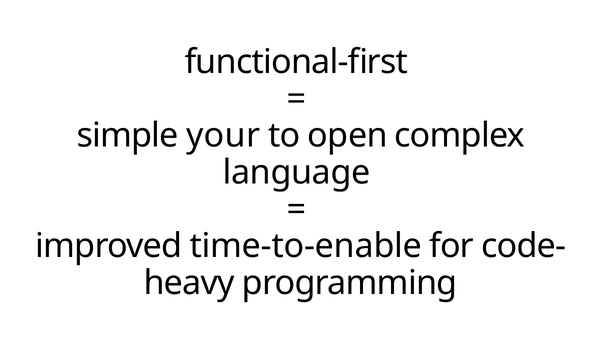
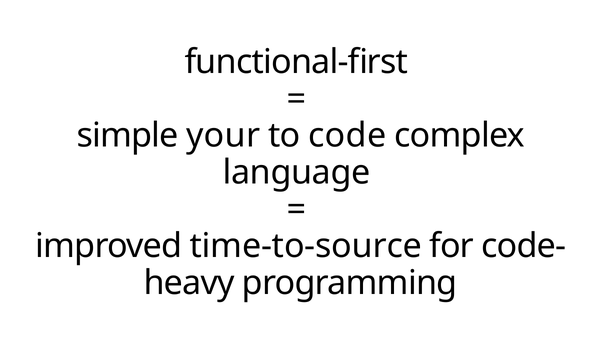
open: open -> code
time-to-enable: time-to-enable -> time-to-source
